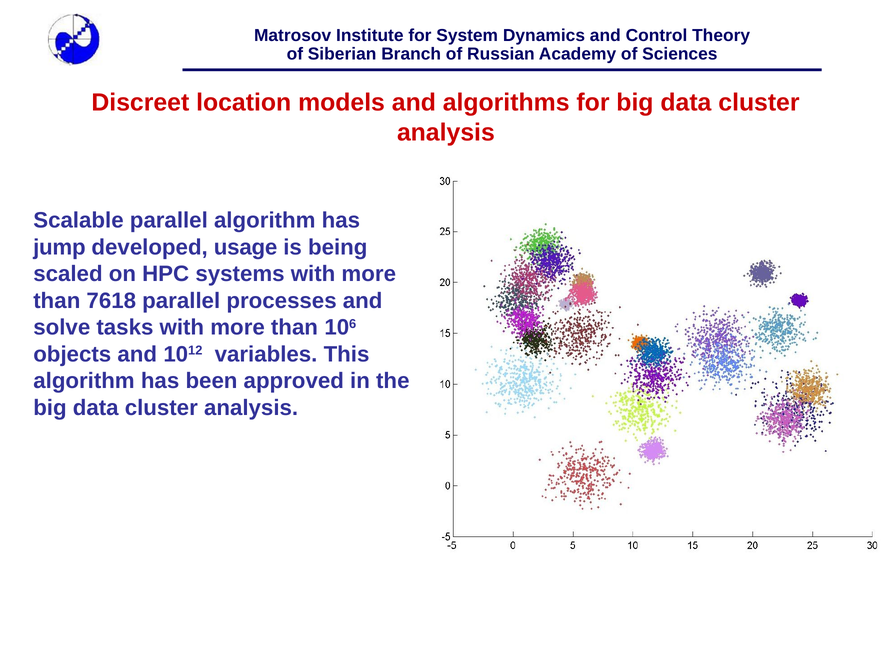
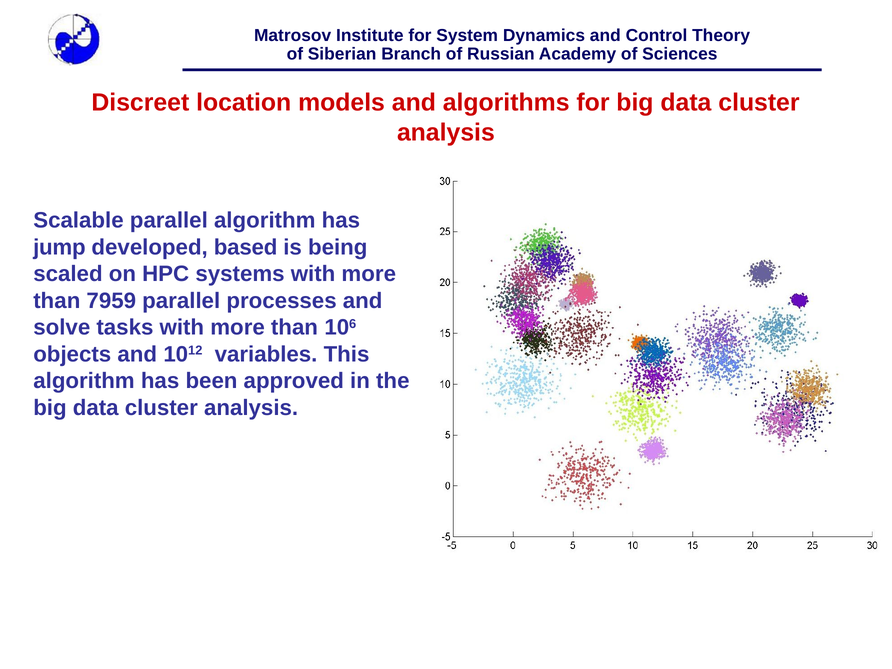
usage: usage -> based
7618: 7618 -> 7959
